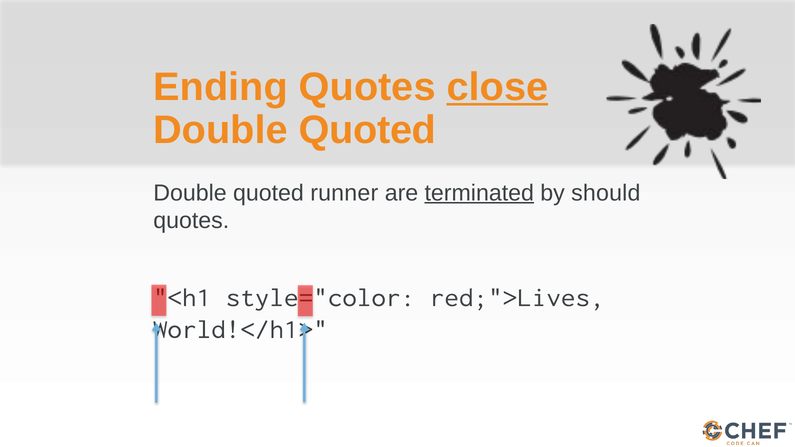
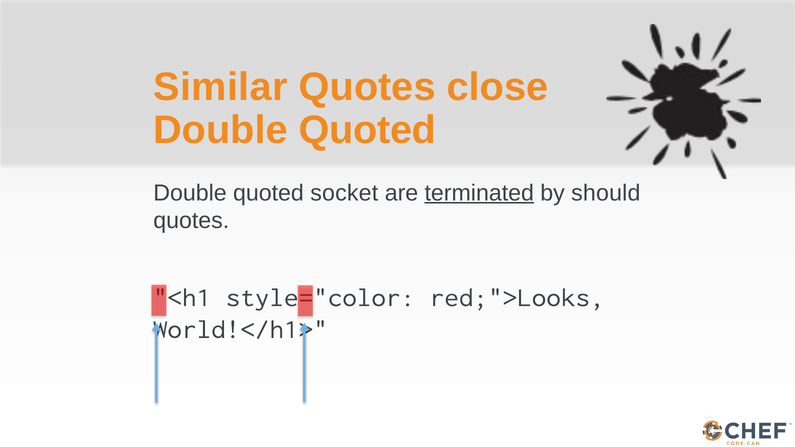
Ending: Ending -> Similar
close underline: present -> none
runner: runner -> socket
red;">Lives: red;">Lives -> red;">Looks
